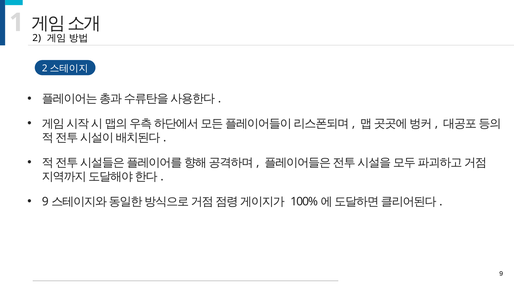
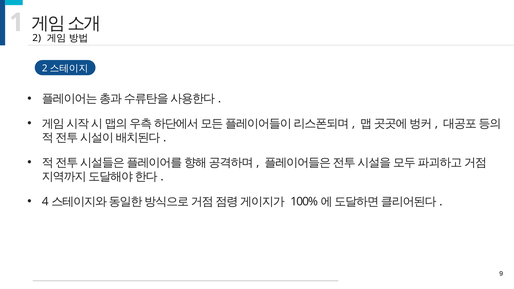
9 at (45, 202): 9 -> 4
